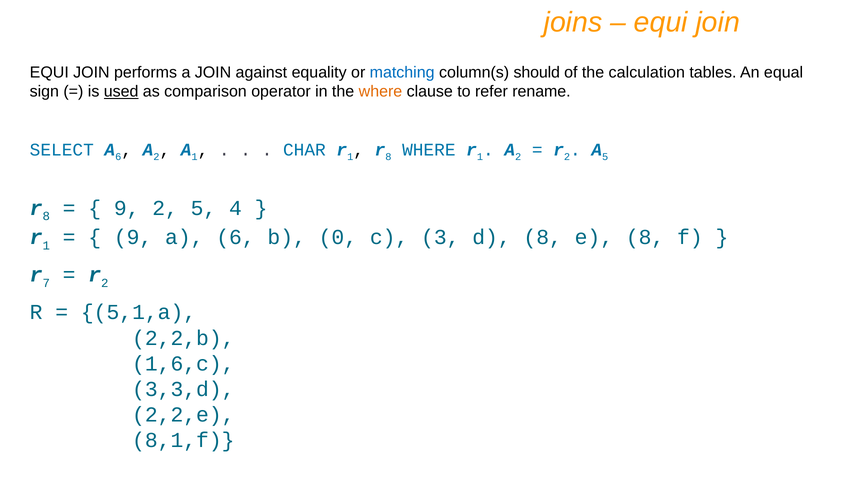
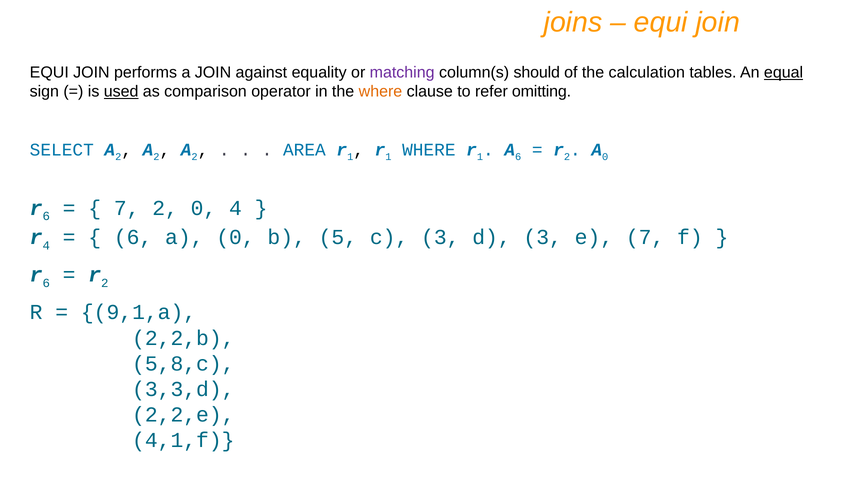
matching colour: blue -> purple
equal underline: none -> present
rename: rename -> omitting
SELECT A 6: 6 -> 2
1 at (195, 157): 1 -> 2
CHAR: CHAR -> AREA
8 at (388, 157): 8 -> 1
2 at (518, 157): 2 -> 6
5 at (605, 157): 5 -> 0
8 at (46, 216): 8 -> 6
9 at (127, 208): 9 -> 7
2 5: 5 -> 0
1 at (46, 245): 1 -> 4
9 at (133, 237): 9 -> 6
6 at (235, 237): 6 -> 0
0: 0 -> 5
d 8: 8 -> 3
e 8: 8 -> 7
7 at (46, 283): 7 -> 6
5,1,a: 5,1,a -> 9,1,a
1,6,c: 1,6,c -> 5,8,c
8,1,f: 8,1,f -> 4,1,f
